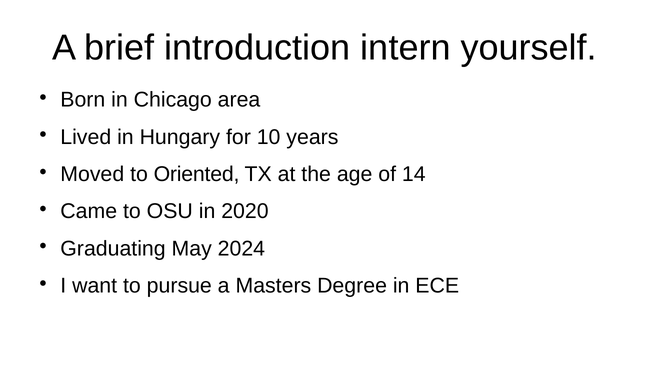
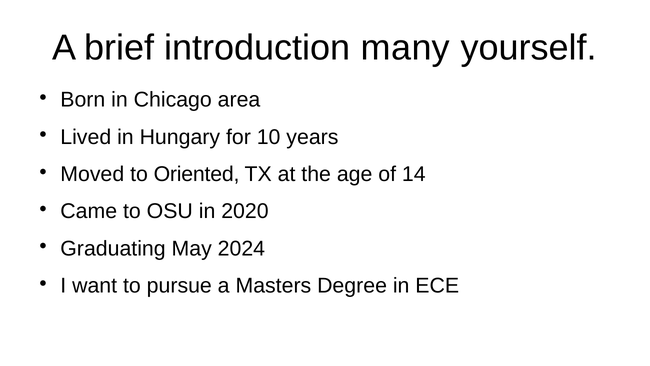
intern: intern -> many
